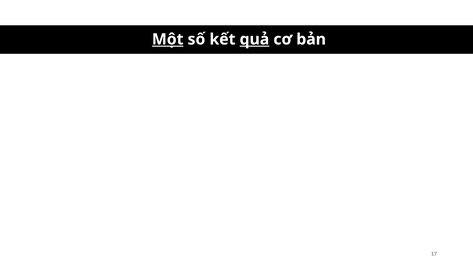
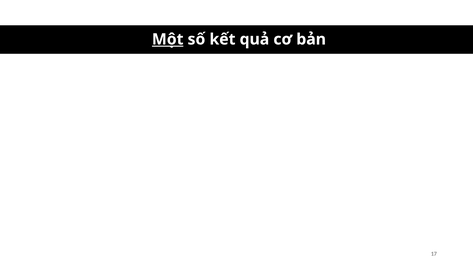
quả underline: present -> none
